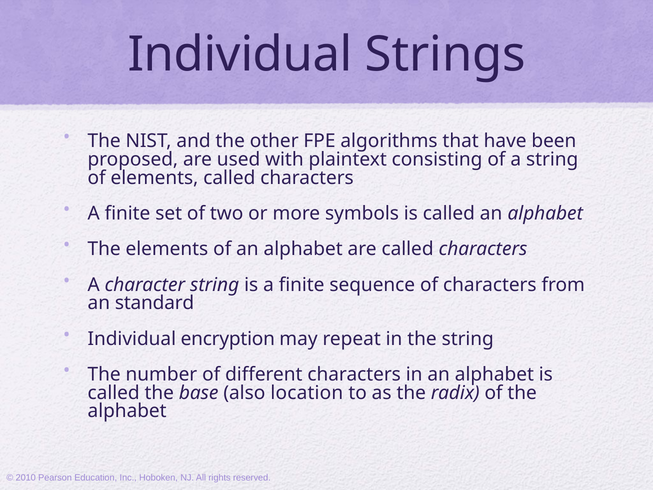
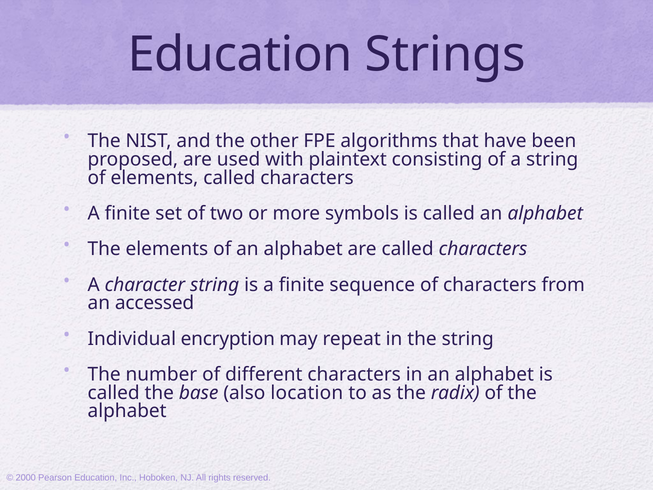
Individual at (240, 55): Individual -> Education
standard: standard -> accessed
2010: 2010 -> 2000
